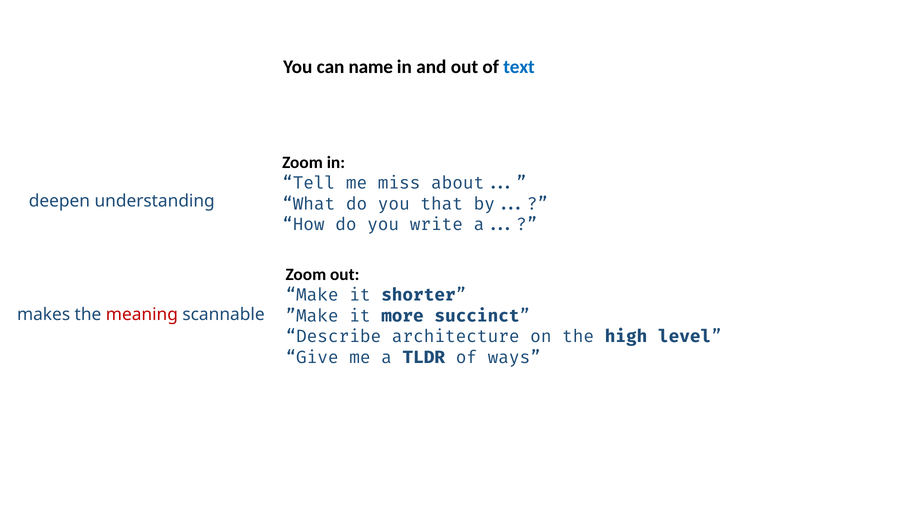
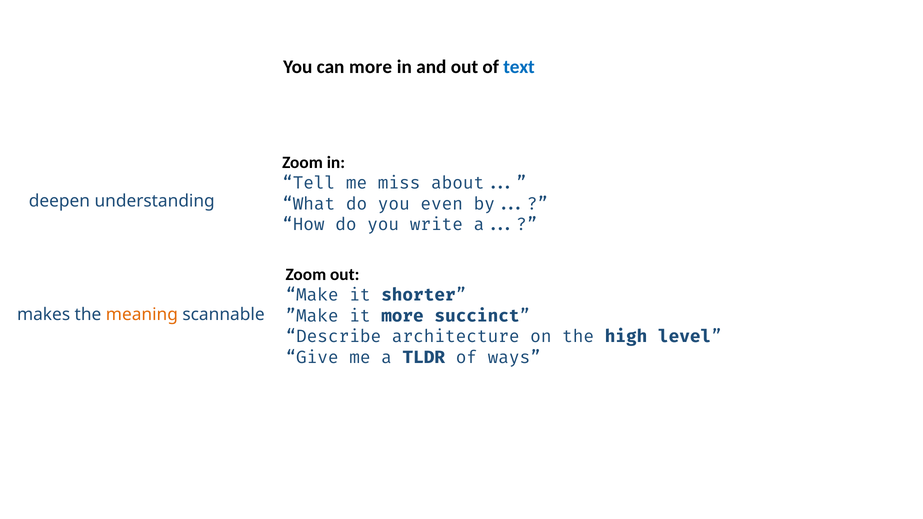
can name: name -> more
that: that -> even
meaning colour: red -> orange
